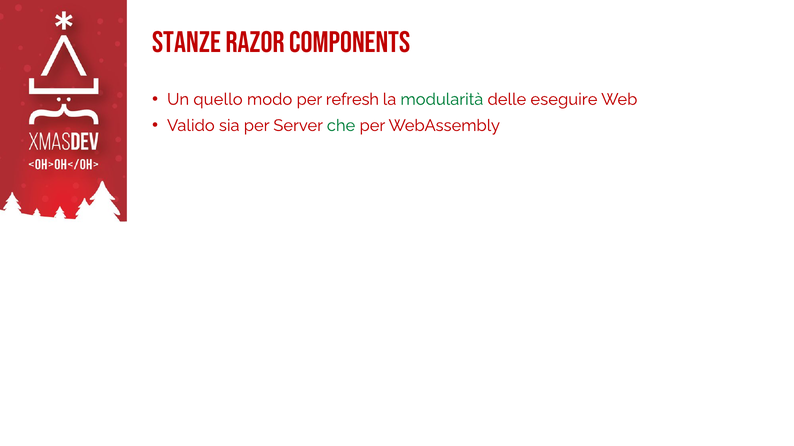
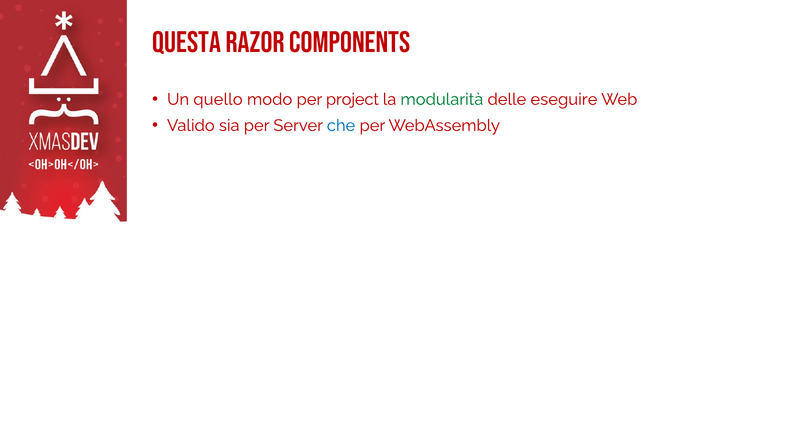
Stanze: Stanze -> Questa
refresh: refresh -> project
che colour: green -> blue
